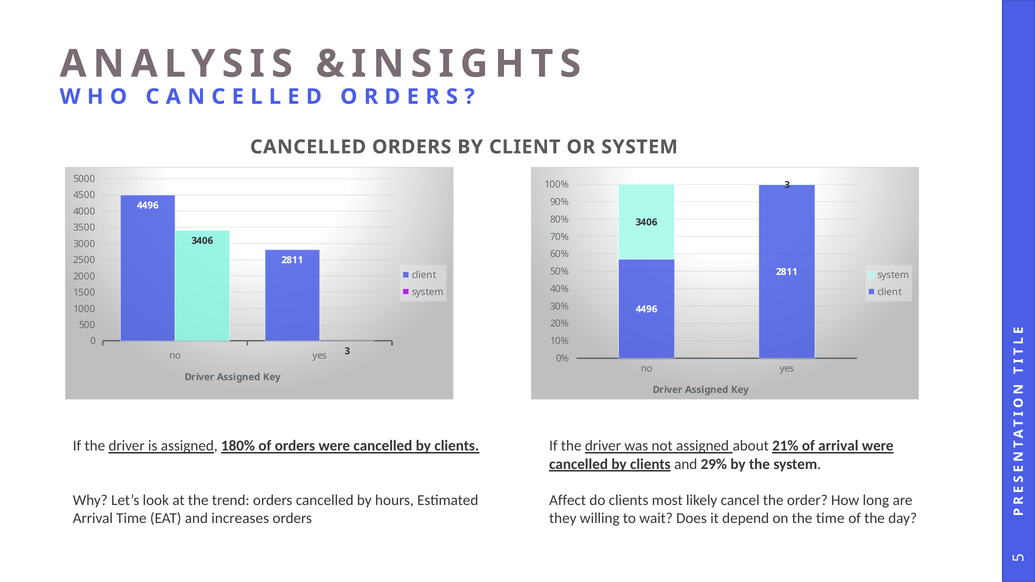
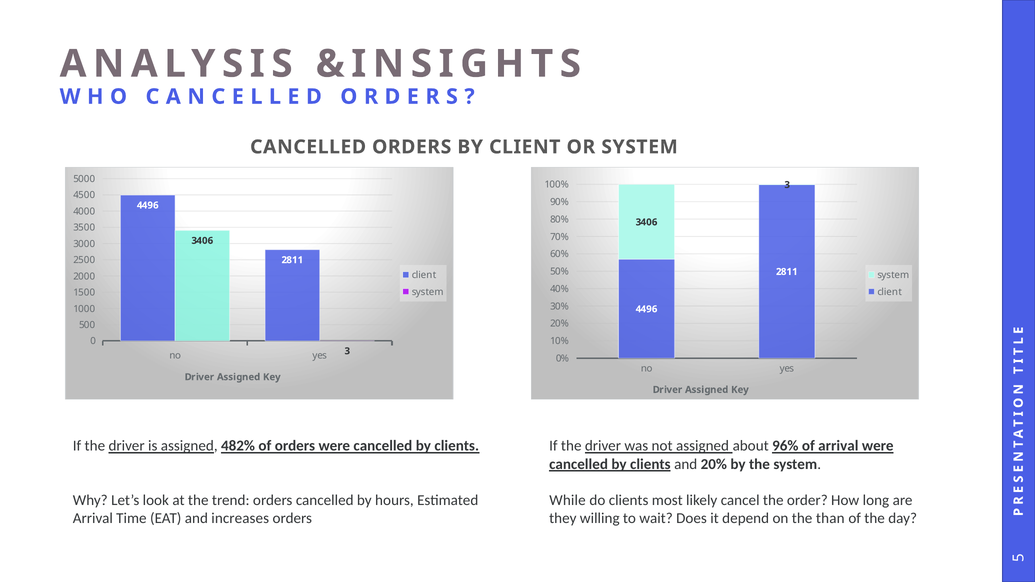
180%: 180% -> 482%
21%: 21% -> 96%
and 29%: 29% -> 20%
Affect: Affect -> While
the time: time -> than
